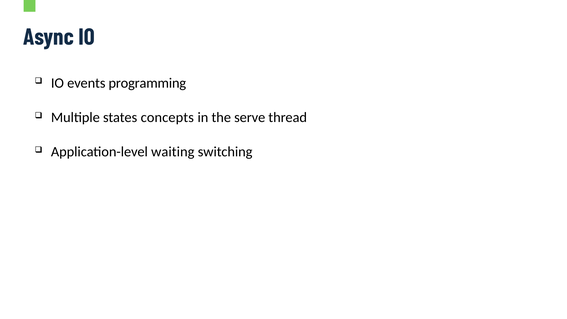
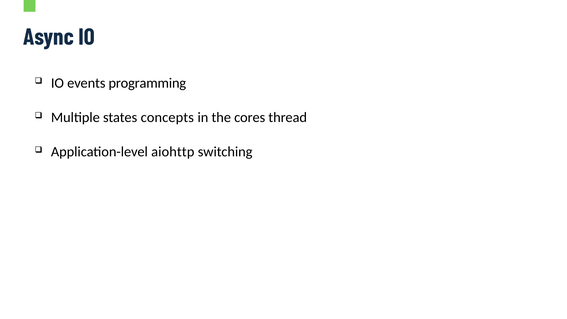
serve: serve -> cores
waiting: waiting -> aiohttp
